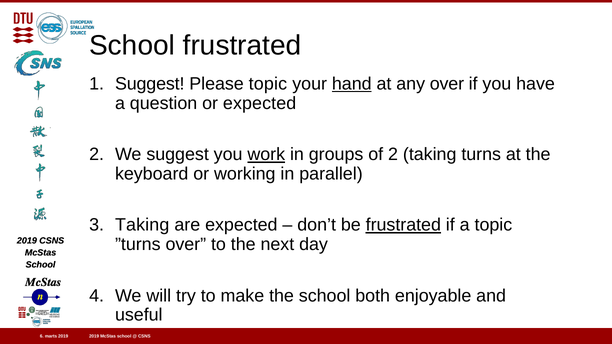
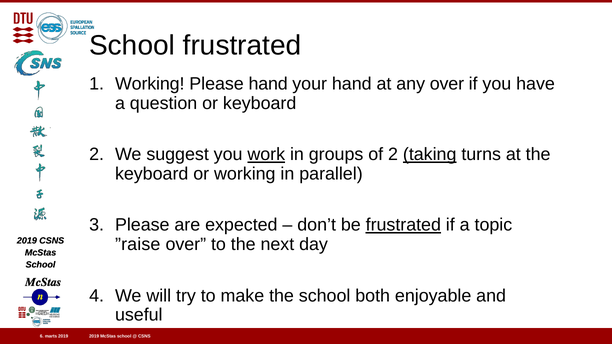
Suggest at (150, 84): Suggest -> Working
Please topic: topic -> hand
hand at (352, 84) underline: present -> none
or expected: expected -> keyboard
taking at (430, 155) underline: none -> present
Taking at (142, 226): Taking -> Please
”turns: ”turns -> ”raise
